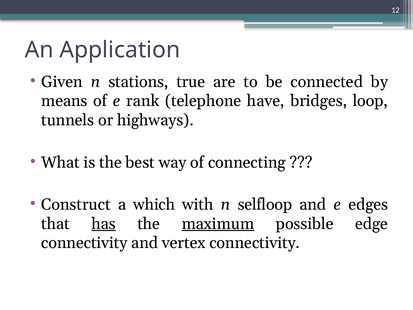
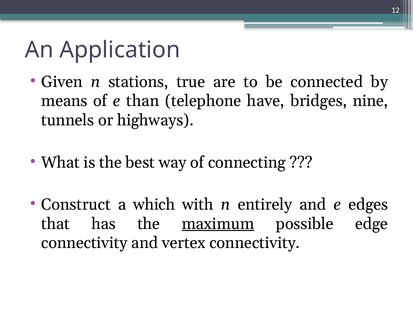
rank: rank -> than
loop: loop -> nine
selfloop: selfloop -> entirely
has underline: present -> none
